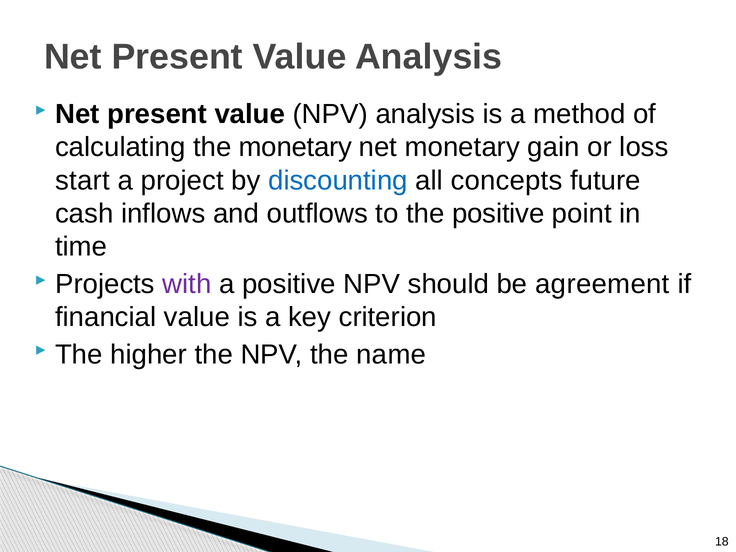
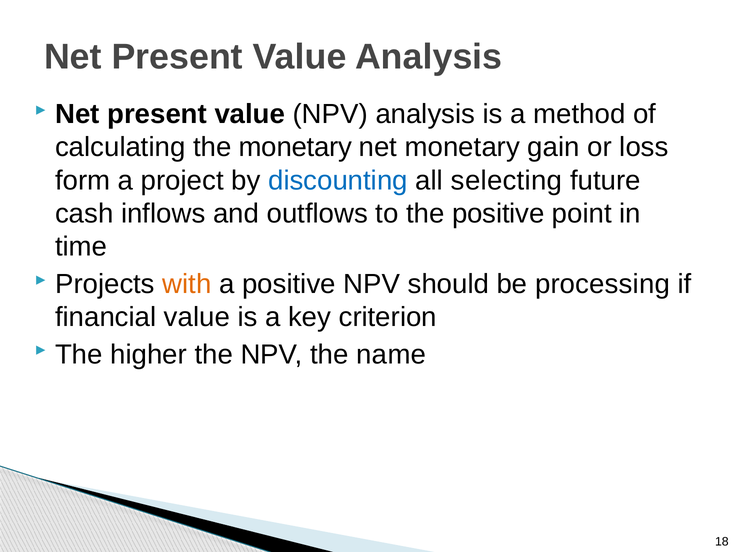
start: start -> form
concepts: concepts -> selecting
with colour: purple -> orange
agreement: agreement -> processing
